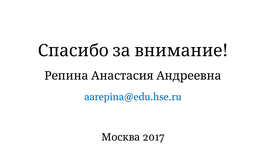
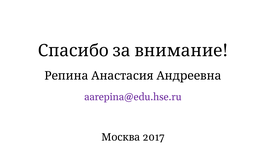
aarepina@edu.hse.ru colour: blue -> purple
